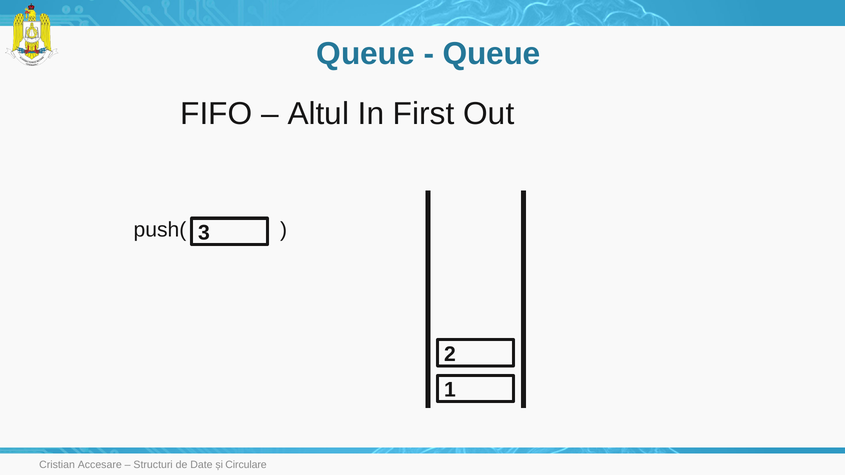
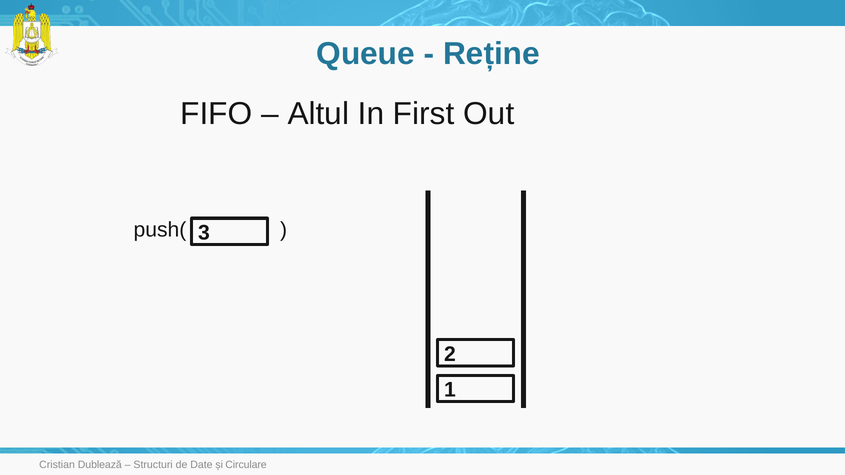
Queue at (492, 54): Queue -> Reține
Accesare: Accesare -> Dublează
